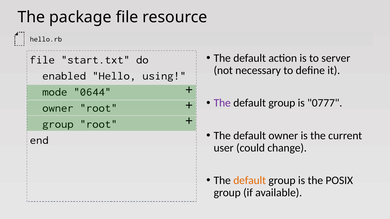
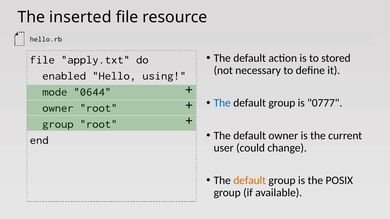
package: package -> inserted
server: server -> stored
start.txt: start.txt -> apply.txt
The at (222, 103) colour: purple -> blue
